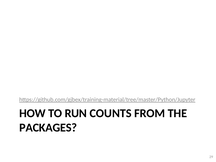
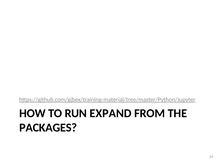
COUNTS: COUNTS -> EXPAND
